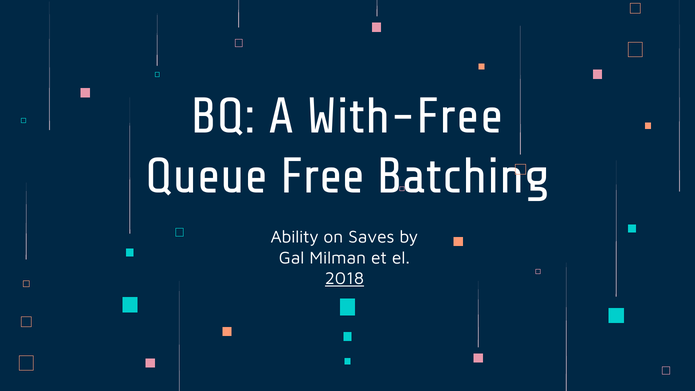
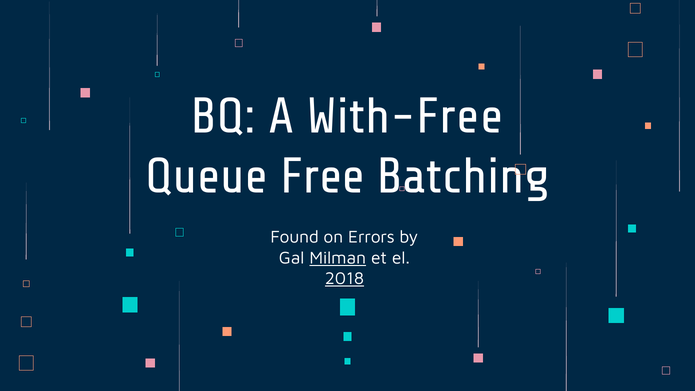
Ability: Ability -> Found
Saves: Saves -> Errors
Milman underline: none -> present
